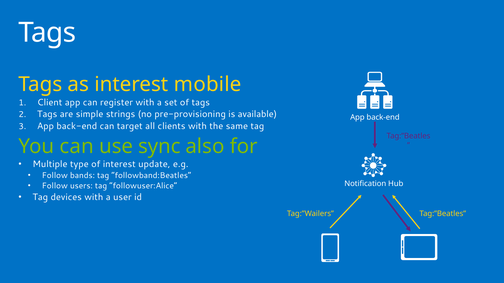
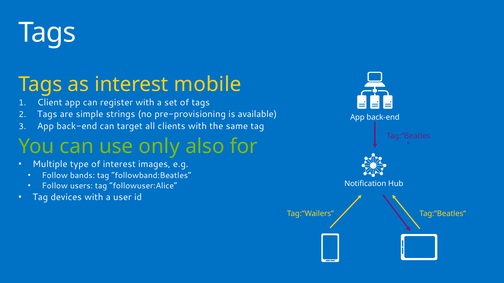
sync: sync -> only
update: update -> images
